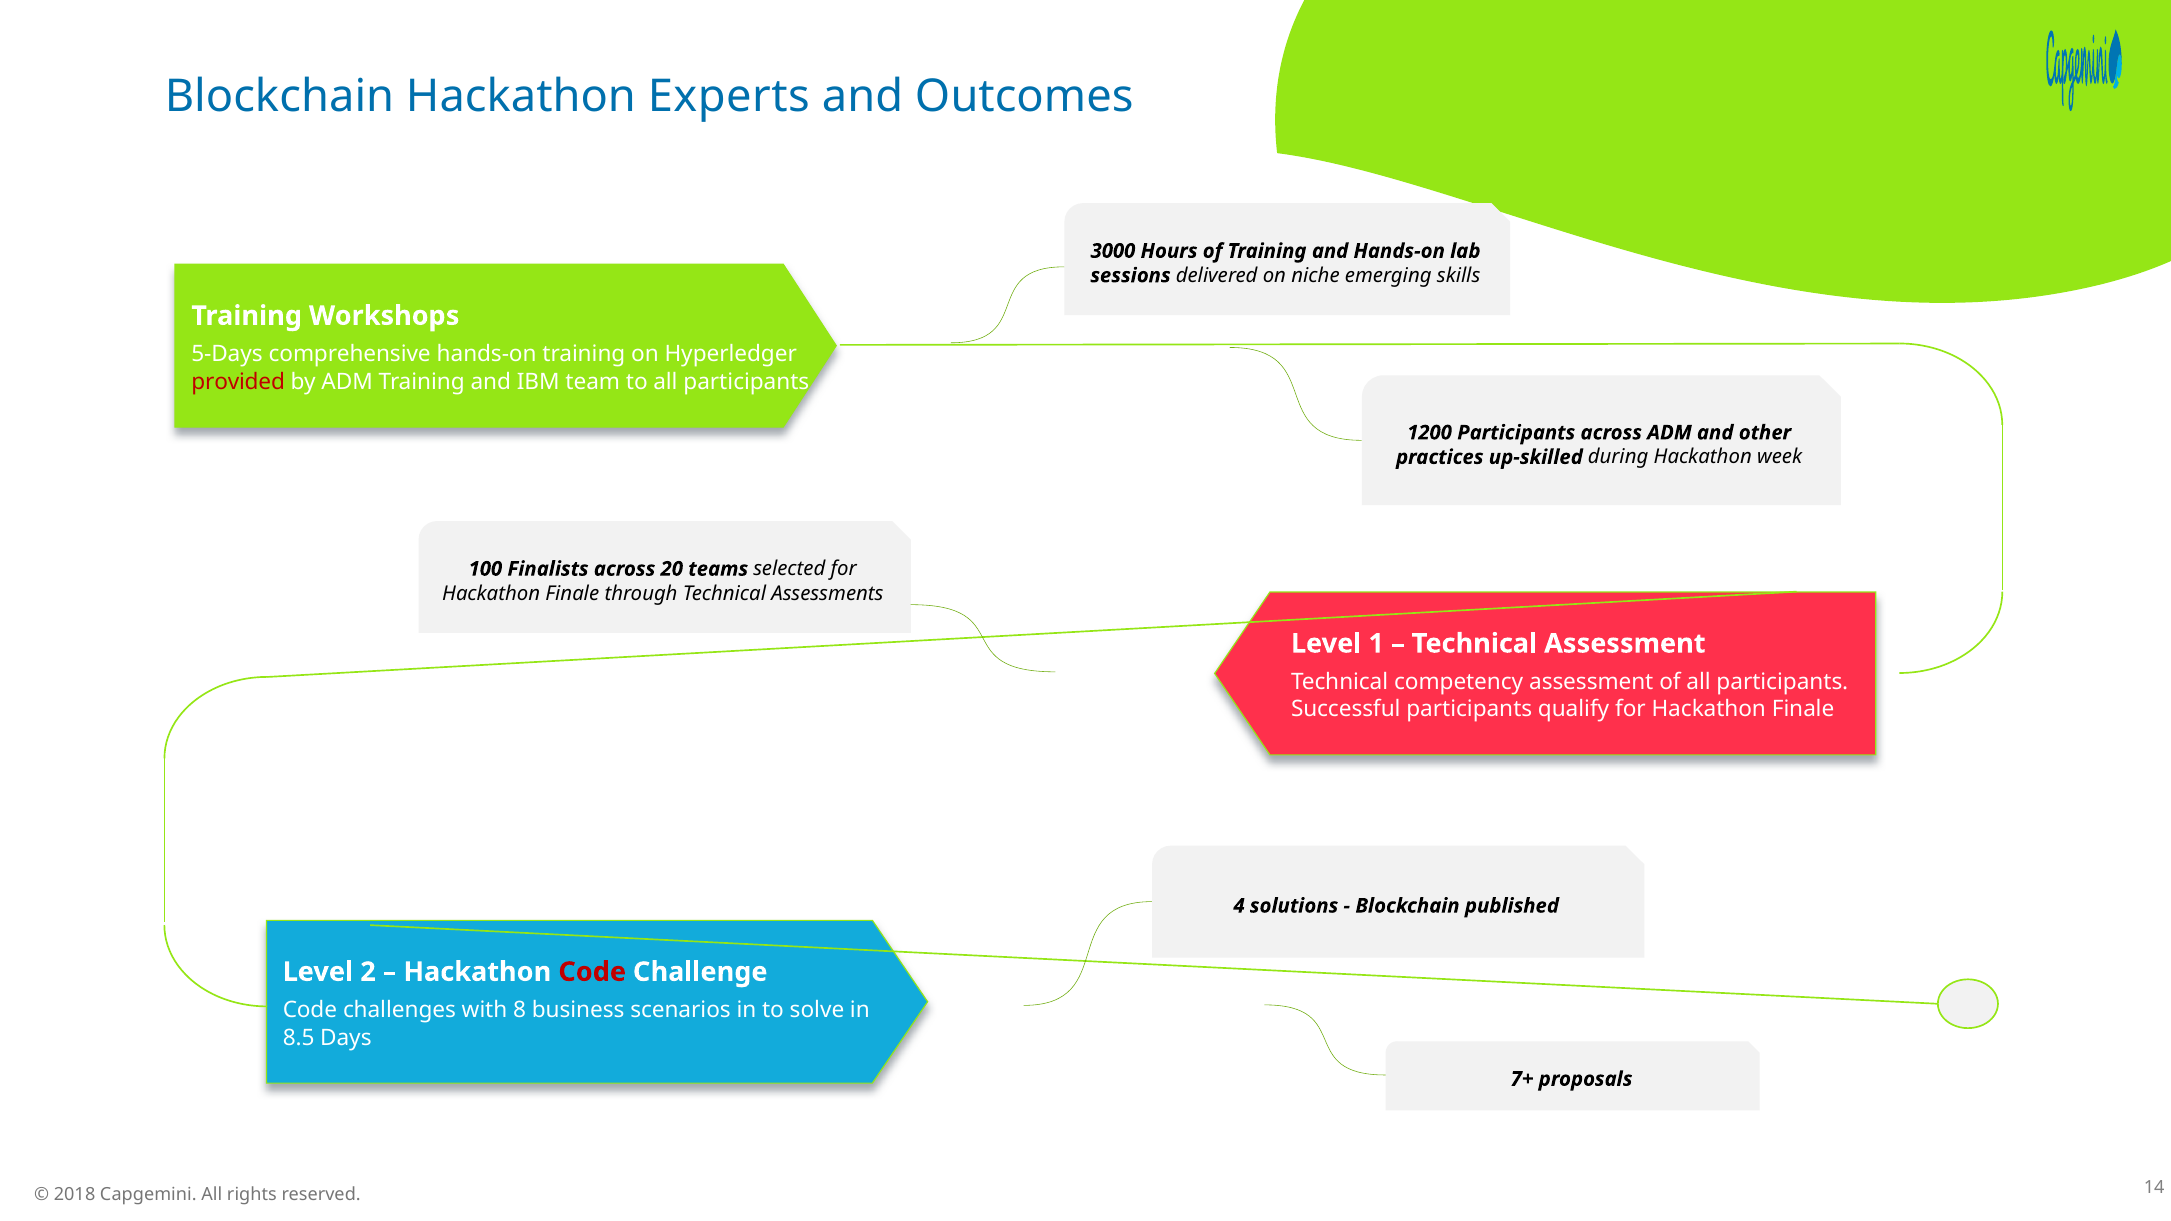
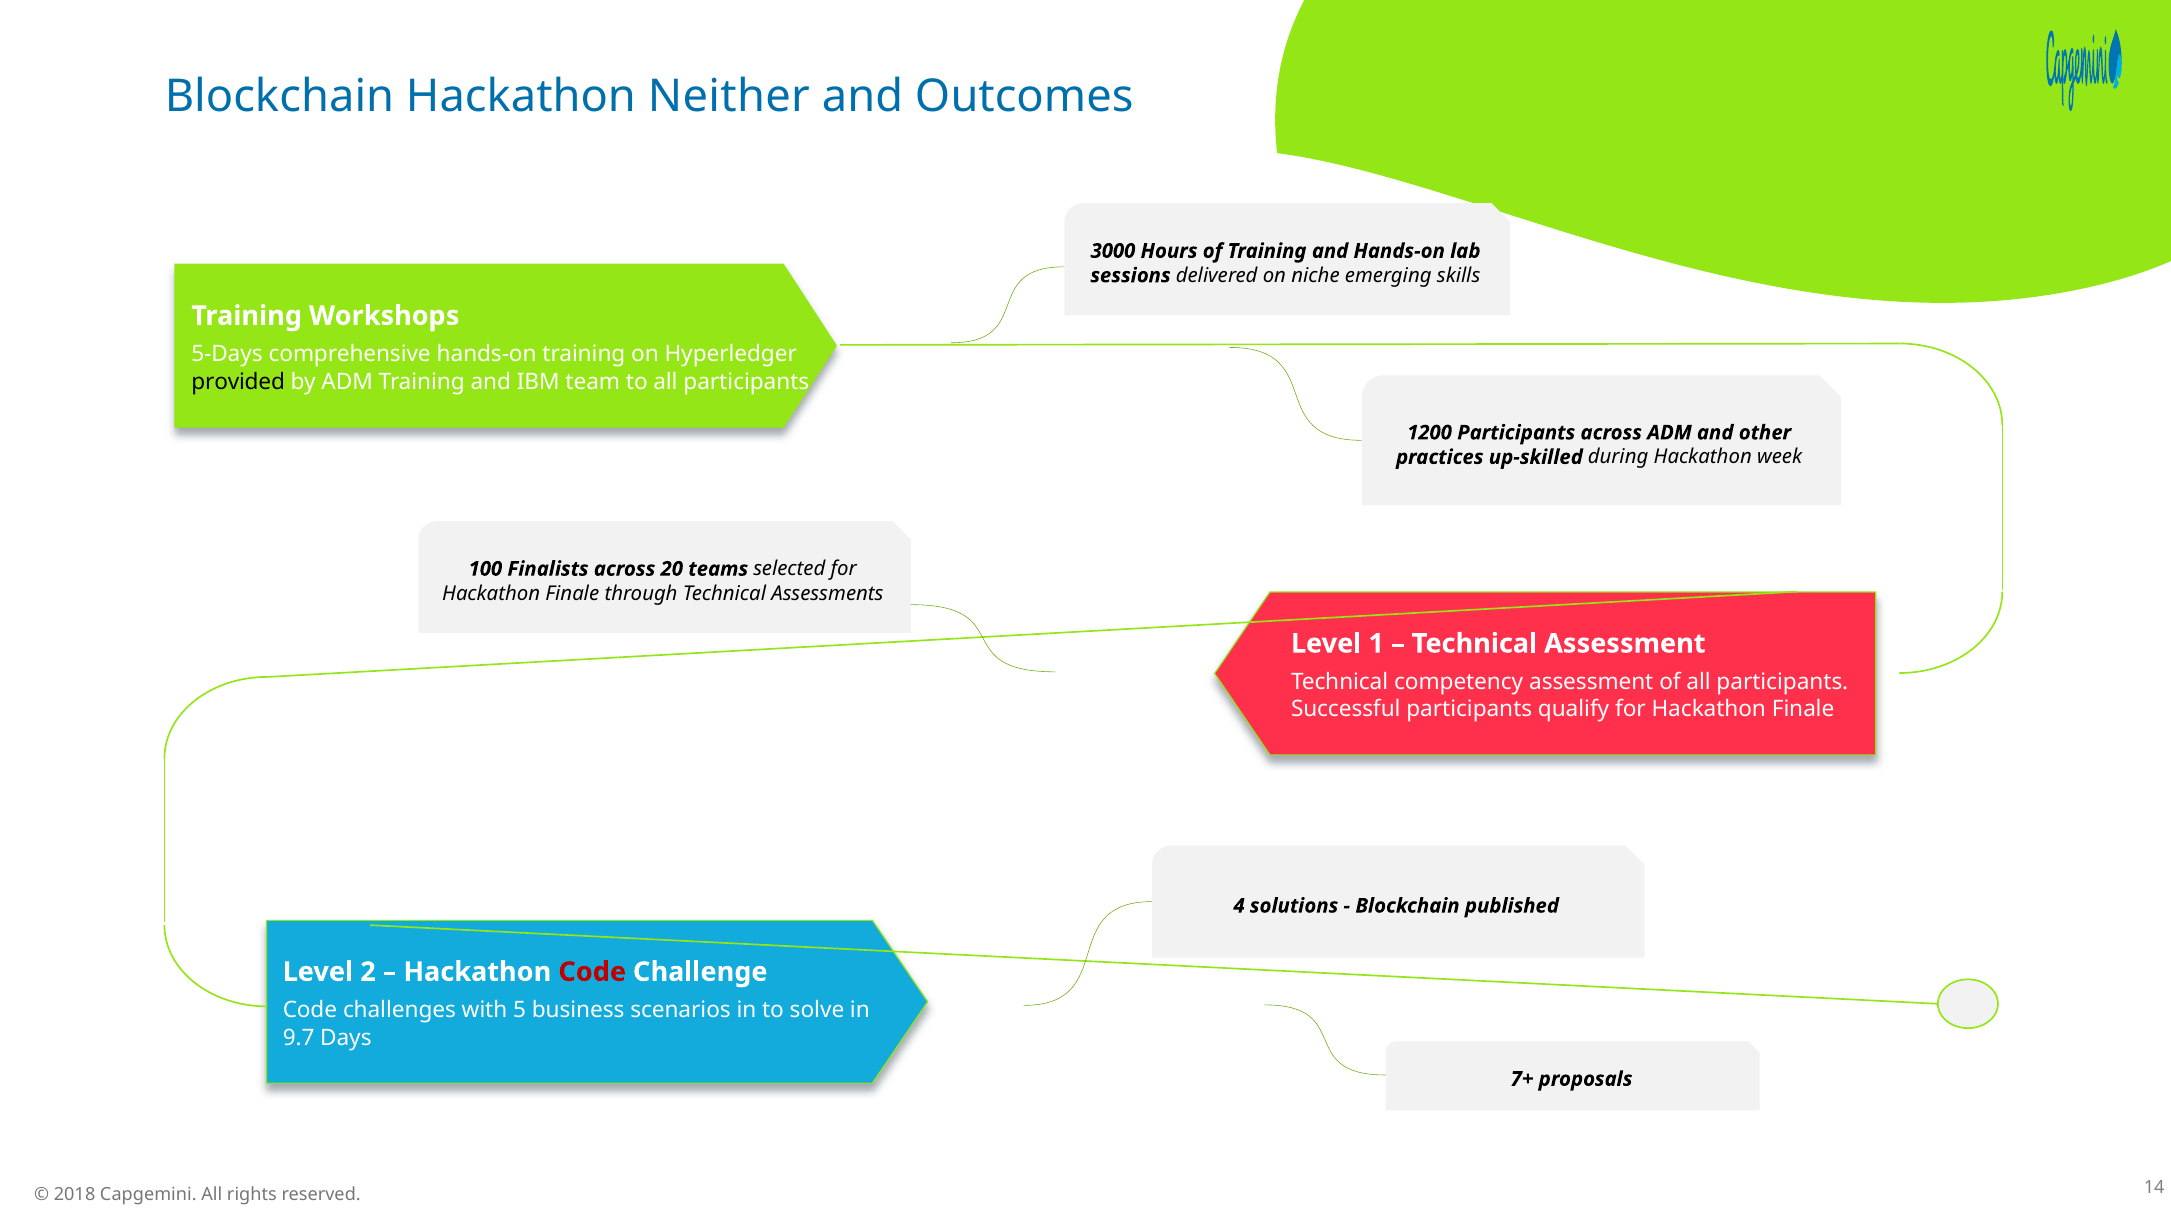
Hackathon Experts: Experts -> Neither
provided colour: red -> black
8: 8 -> 5
8.5: 8.5 -> 9.7
